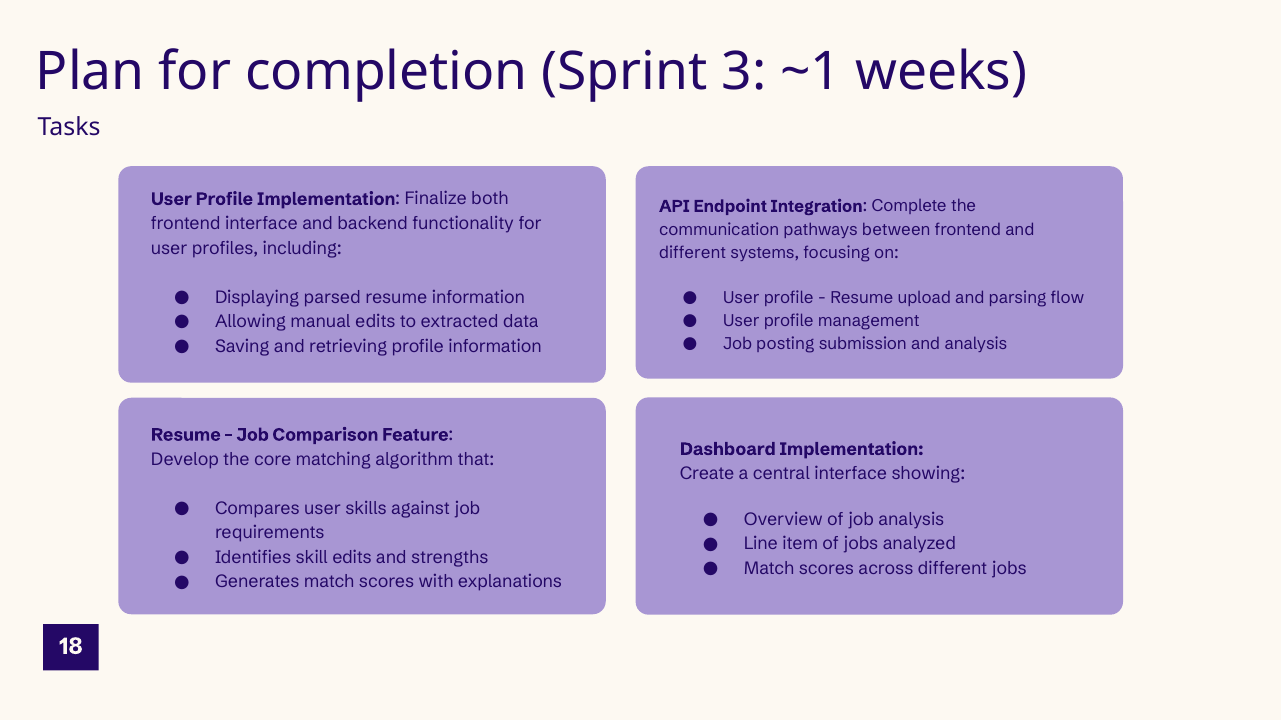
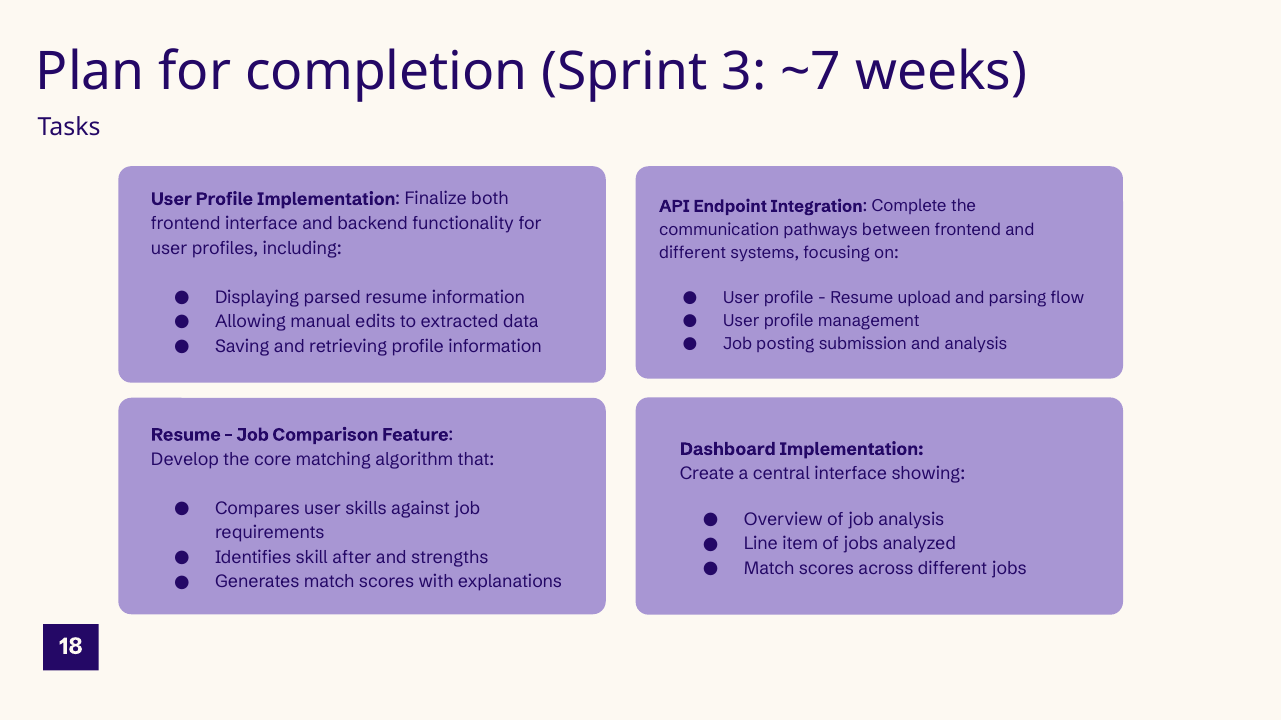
~1: ~1 -> ~7
skill edits: edits -> after
